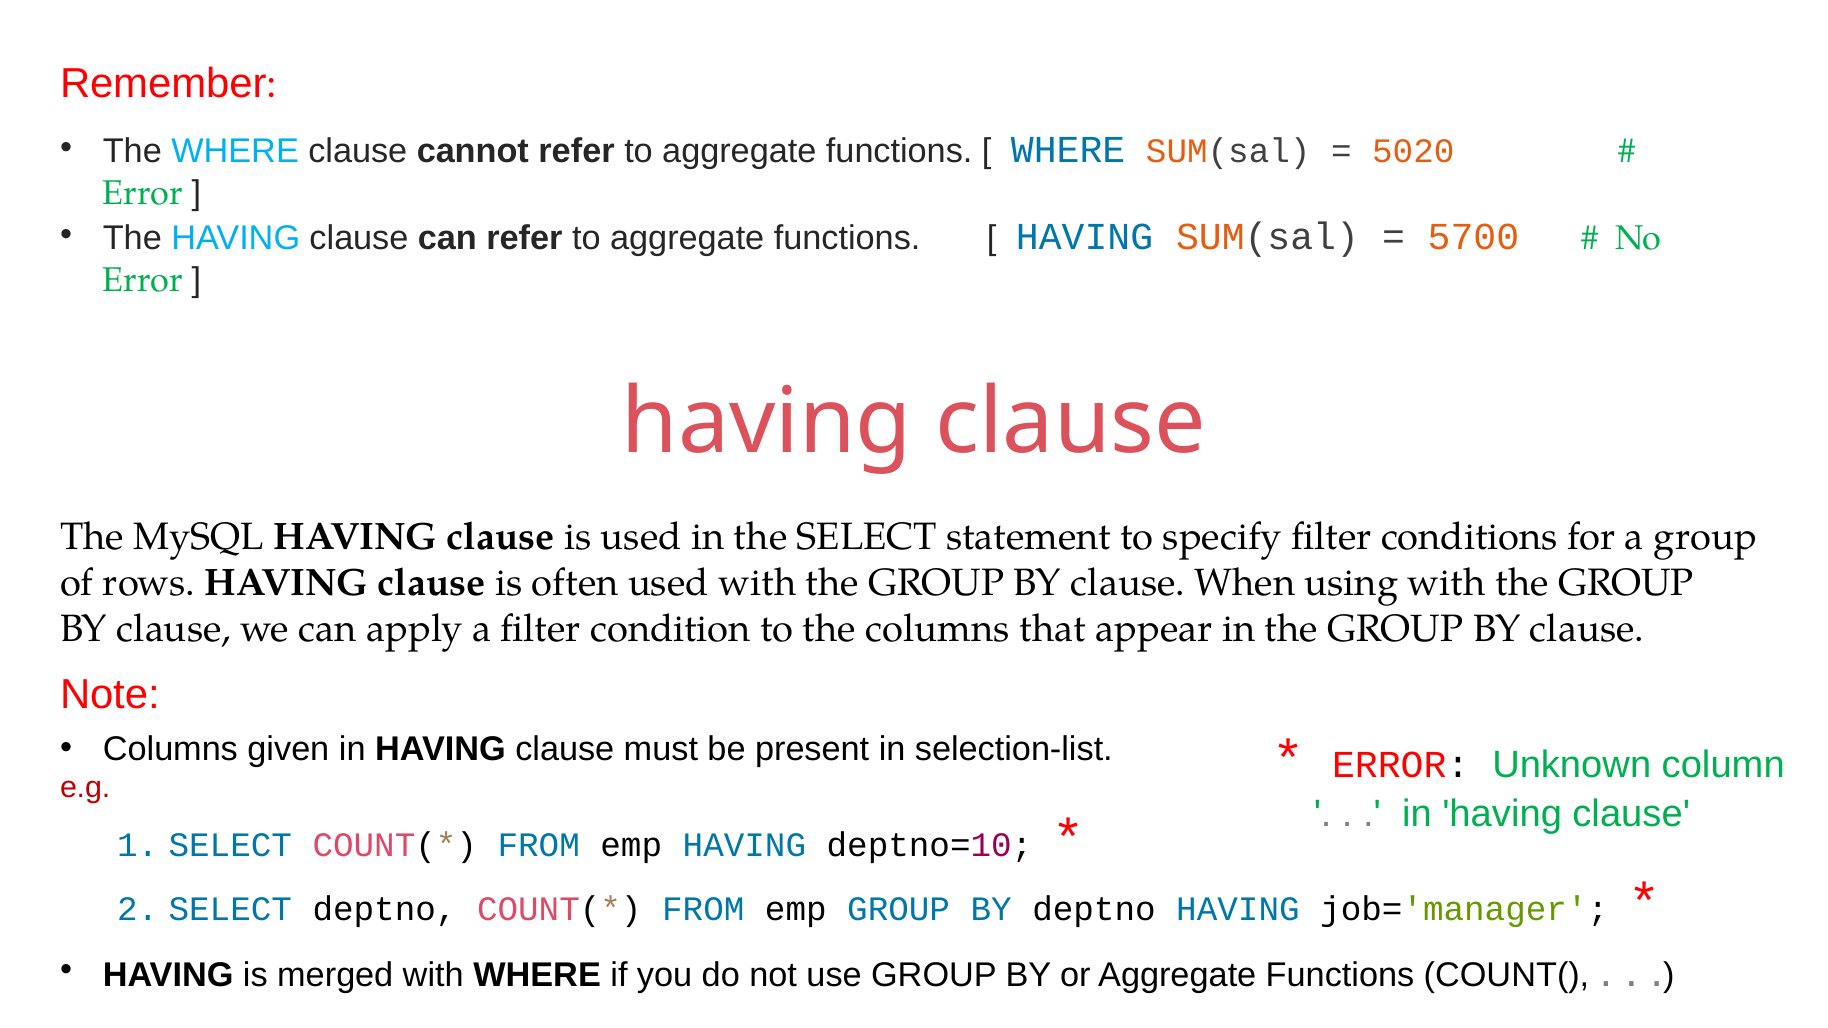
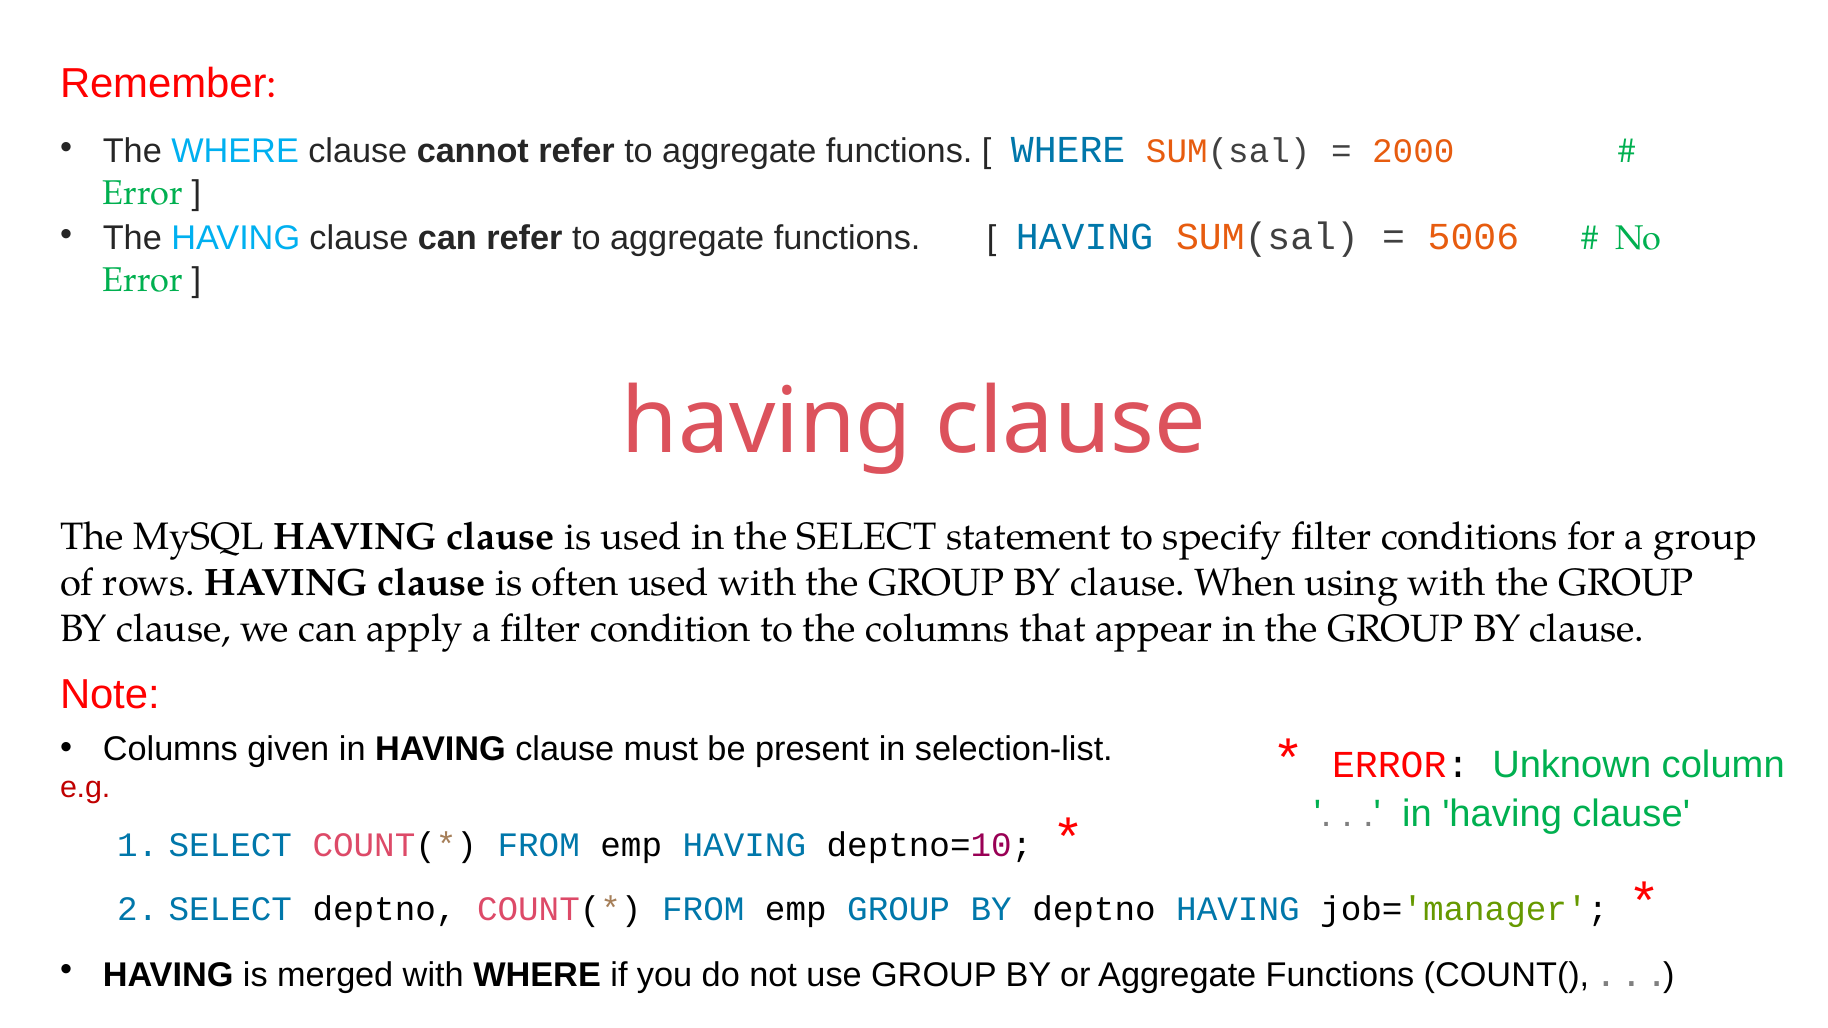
5020: 5020 -> 2000
5700: 5700 -> 5006
